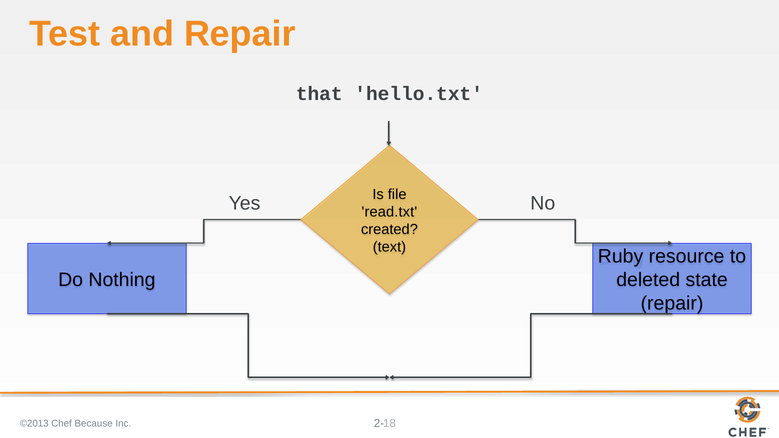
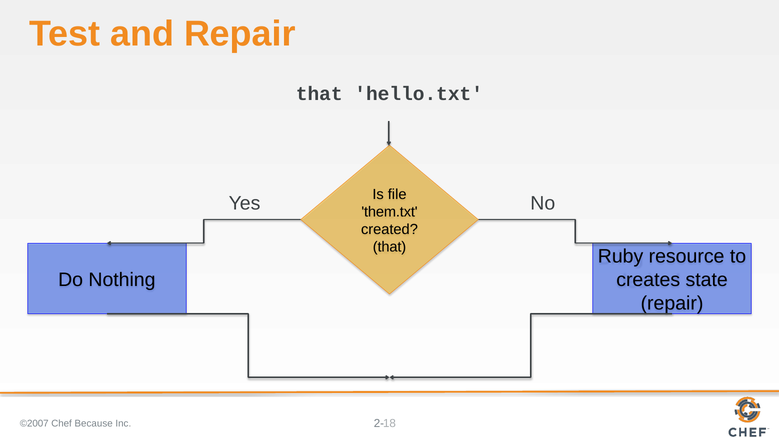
read.txt: read.txt -> them.txt
text at (389, 247): text -> that
deleted: deleted -> creates
©2013: ©2013 -> ©2007
